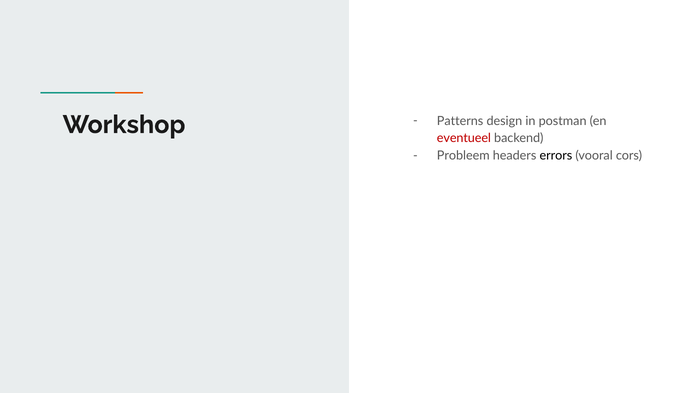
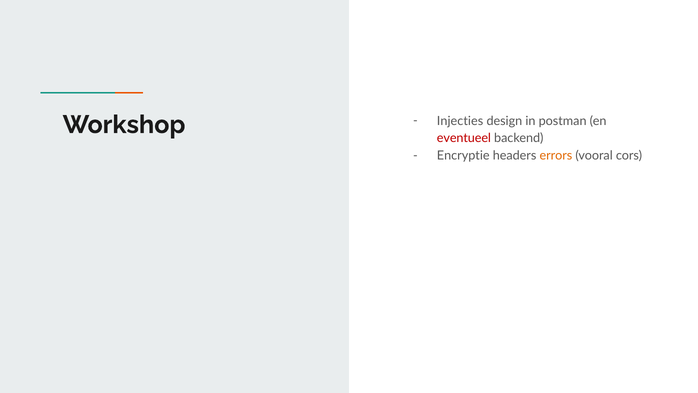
Patterns: Patterns -> Injecties
Probleem: Probleem -> Encryptie
errors colour: black -> orange
